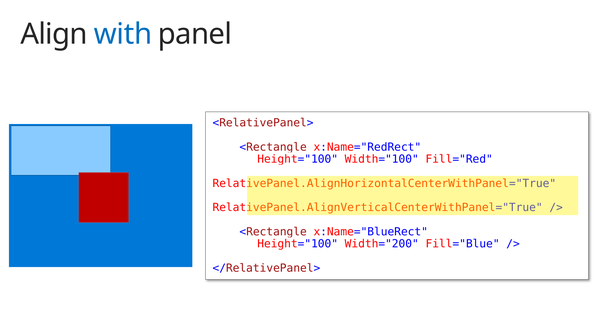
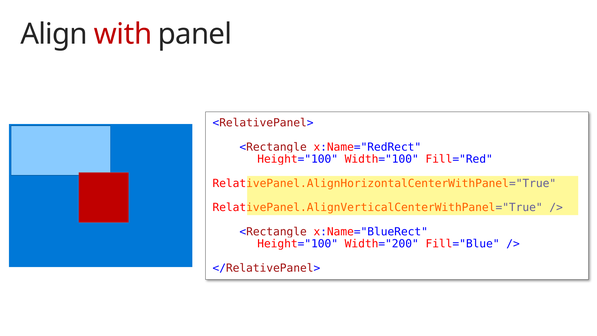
with colour: blue -> red
